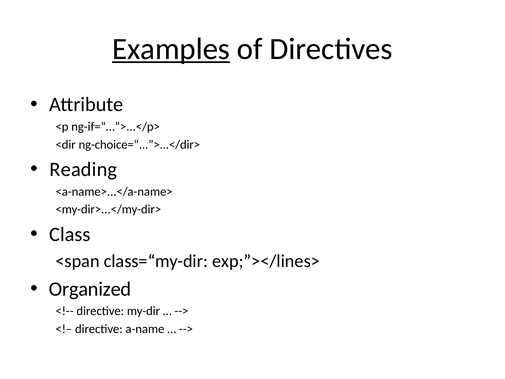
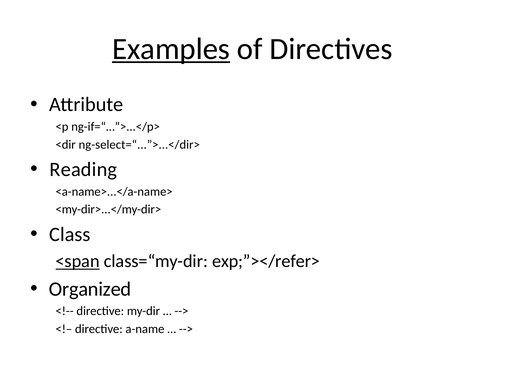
ng-choice=“...”>...</dir>: ng-choice=“...”>...</dir> -> ng-select=“...”>...</dir>
<span underline: none -> present
exp;”></lines>: exp;”></lines> -> exp;”></refer>
